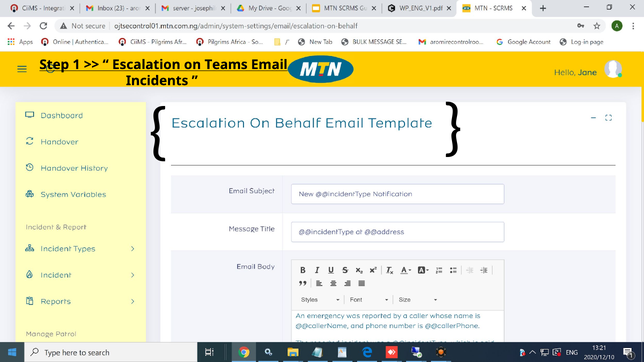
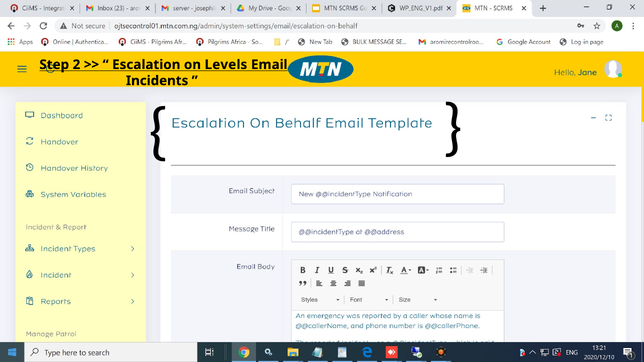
1: 1 -> 2
Teams: Teams -> Levels
